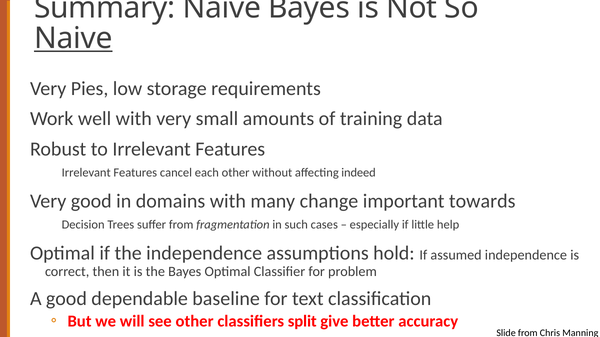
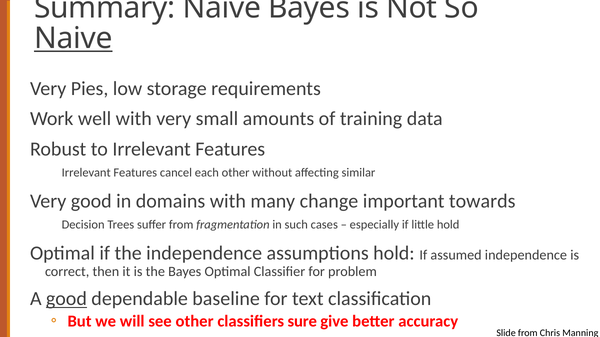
indeed: indeed -> similar
little help: help -> hold
good at (66, 299) underline: none -> present
split: split -> sure
